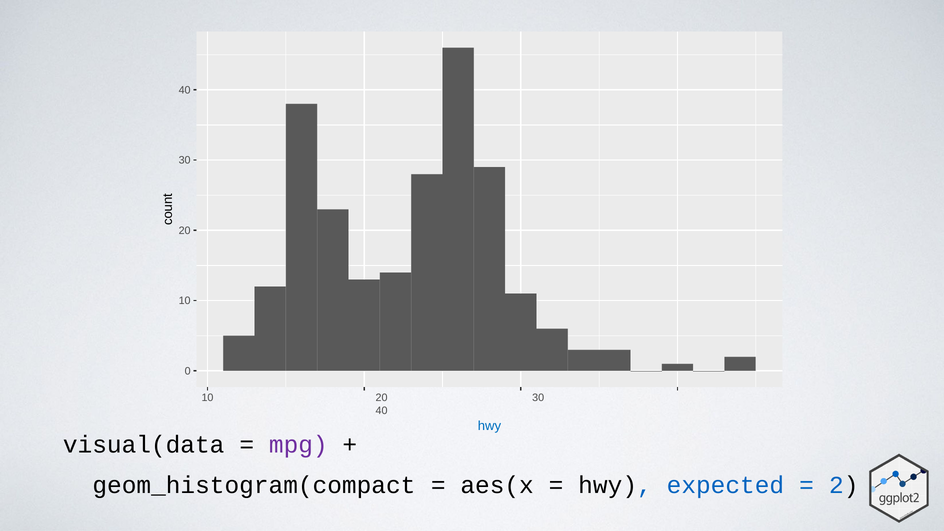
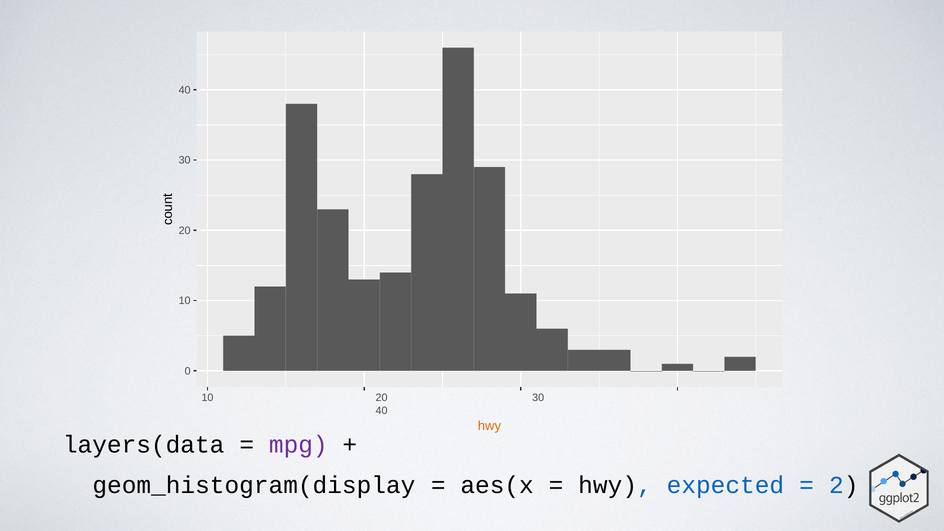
hwy at (489, 426) colour: blue -> orange
visual(data: visual(data -> layers(data
geom_histogram(compact: geom_histogram(compact -> geom_histogram(display
